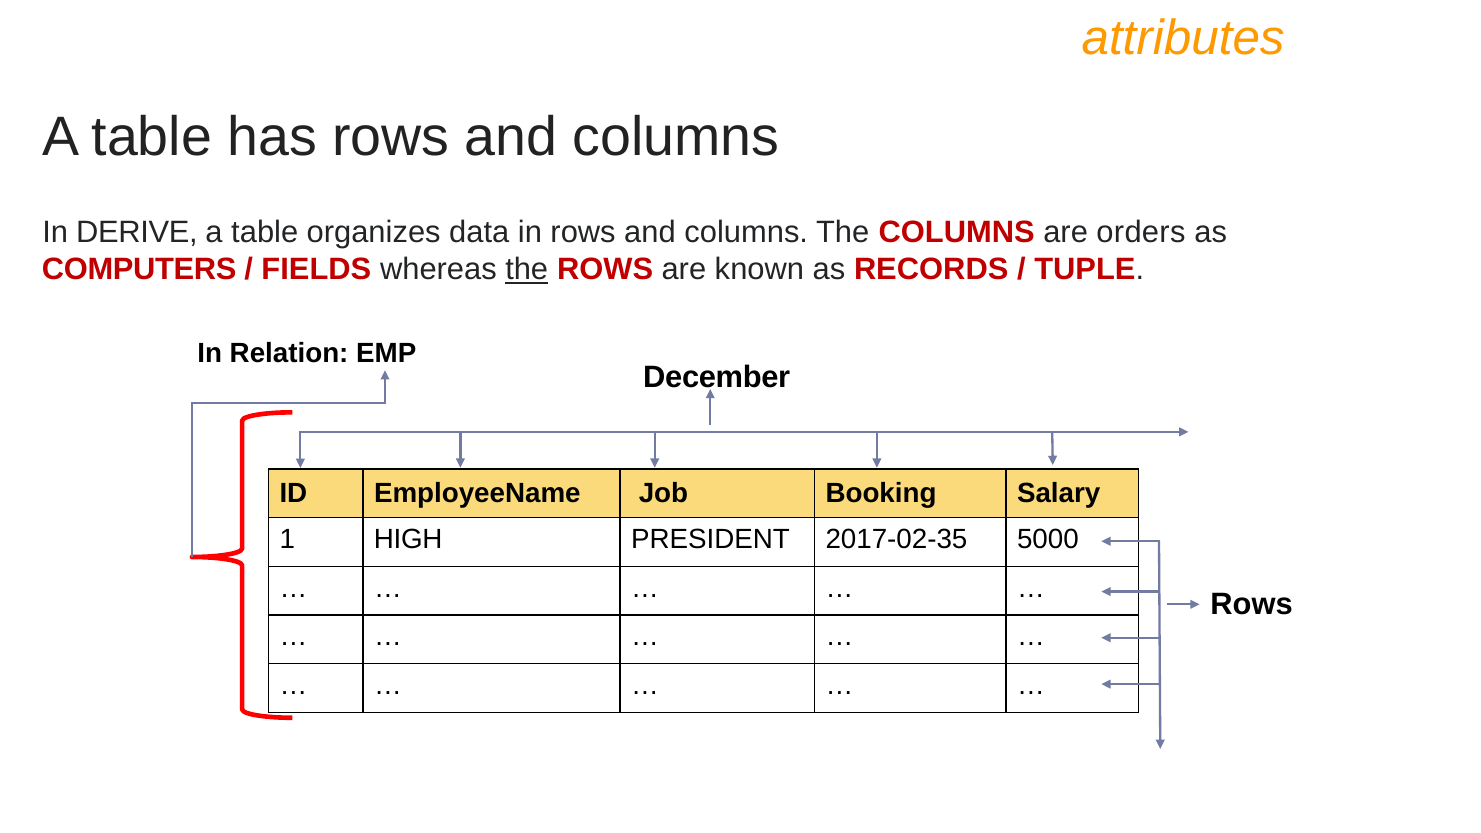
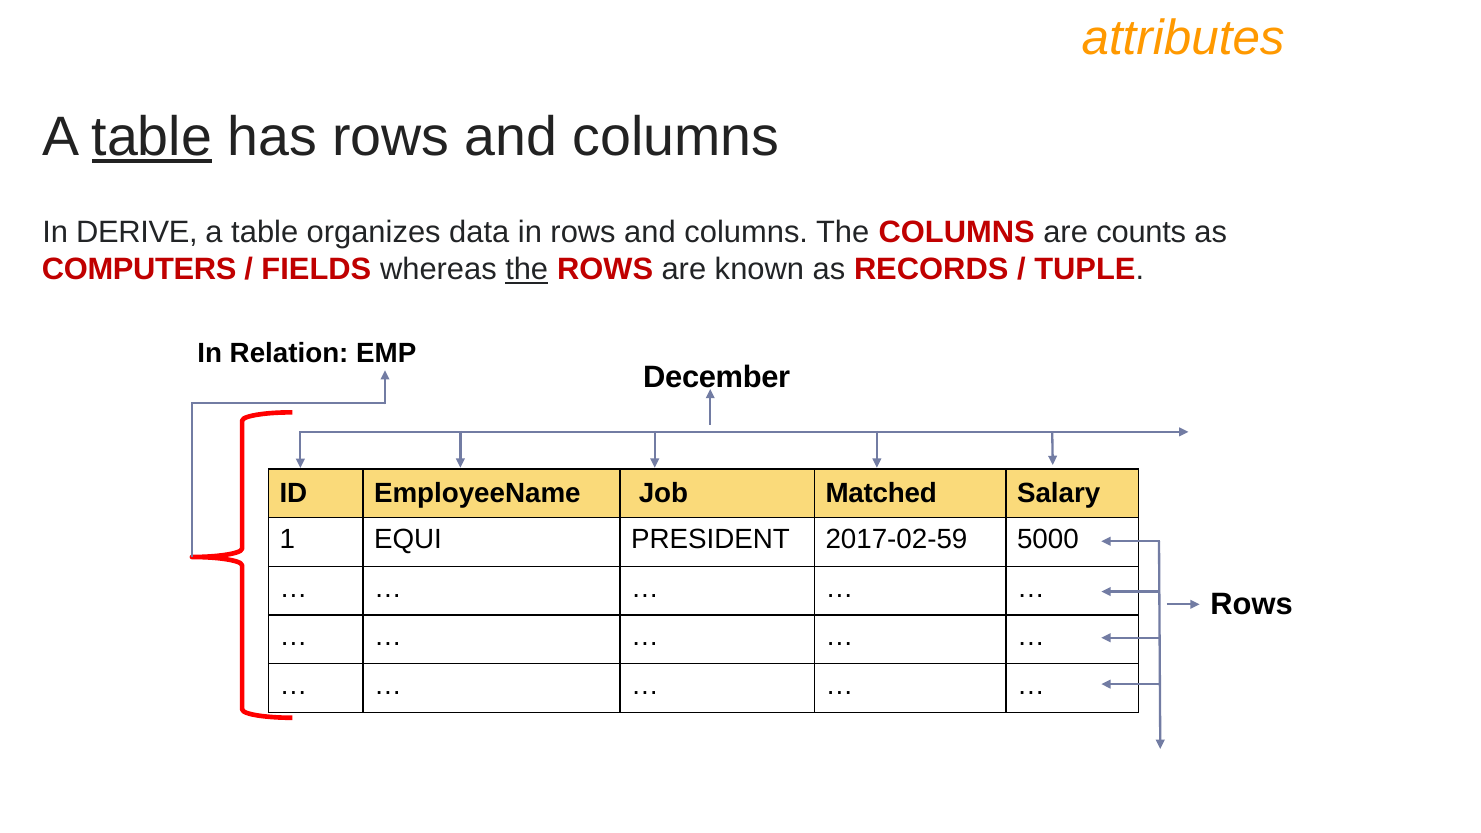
table at (152, 137) underline: none -> present
orders: orders -> counts
Booking: Booking -> Matched
HIGH: HIGH -> EQUI
2017-02-35: 2017-02-35 -> 2017-02-59
